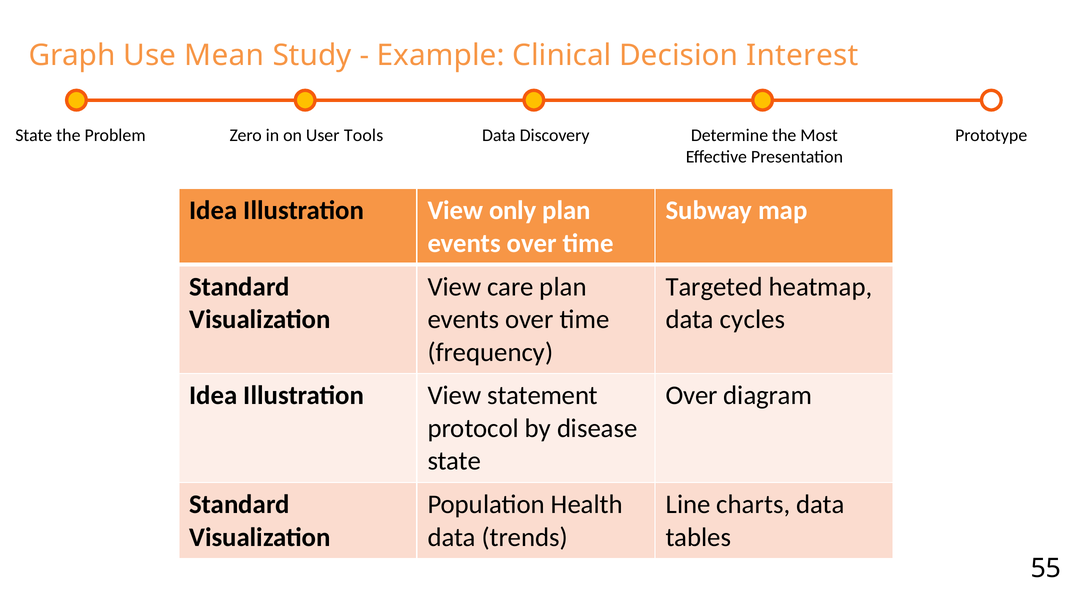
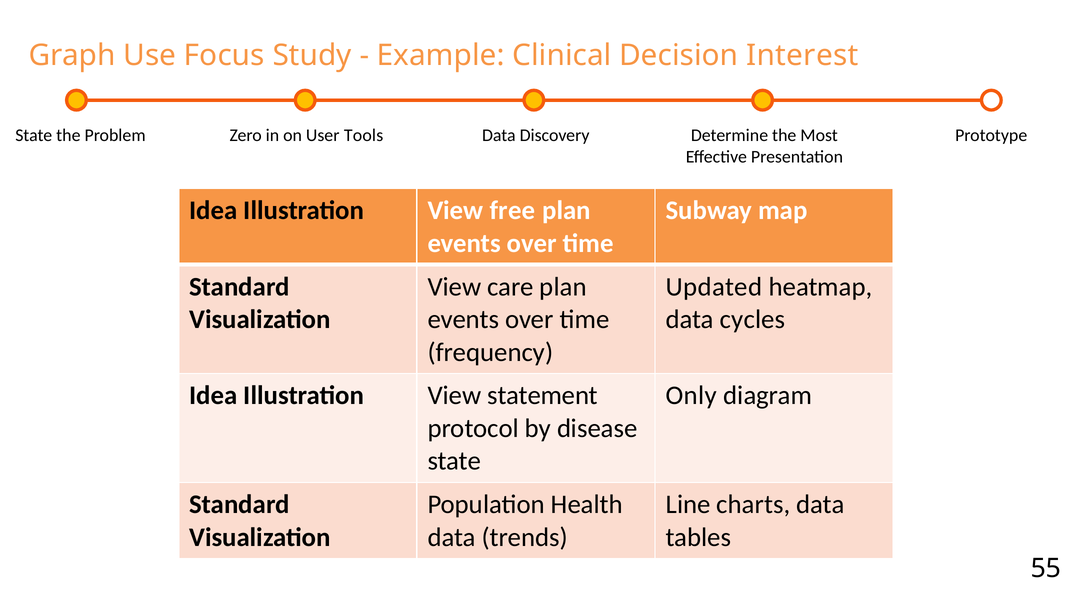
Mean: Mean -> Focus
only: only -> free
Targeted: Targeted -> Updated
Over at (692, 396): Over -> Only
